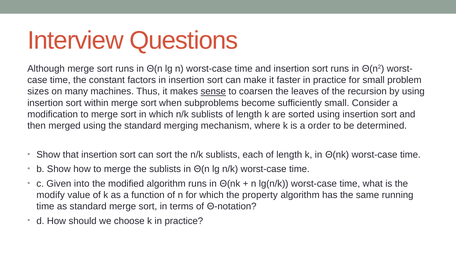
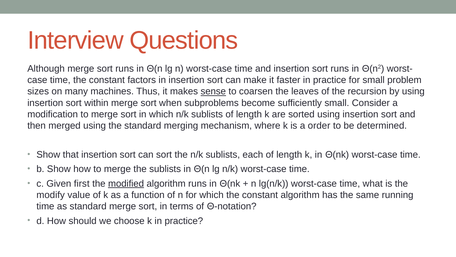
into: into -> first
modified underline: none -> present
which the property: property -> constant
